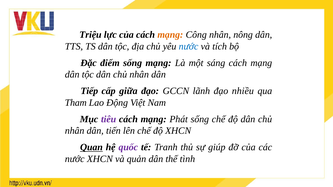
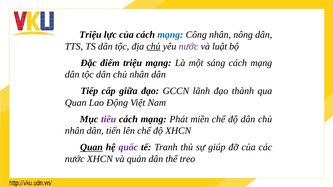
mạng at (170, 35) colour: orange -> blue
chủ at (153, 46) underline: none -> present
nước at (189, 46) colour: blue -> purple
tích: tích -> luật
điểm sống: sống -> triệu
nhiều: nhiều -> thành
Tham at (76, 103): Tham -> Quan
Phát sống: sống -> miền
tình: tình -> treo
